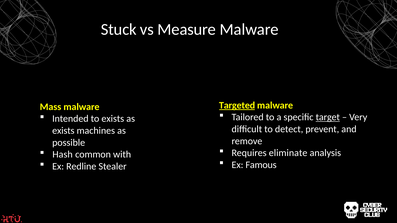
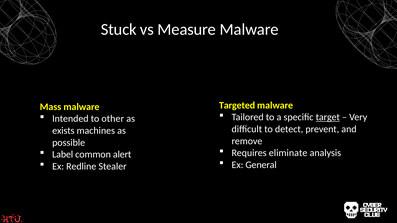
Targeted underline: present -> none
to exists: exists -> other
Hash: Hash -> Label
with: with -> alert
Famous: Famous -> General
